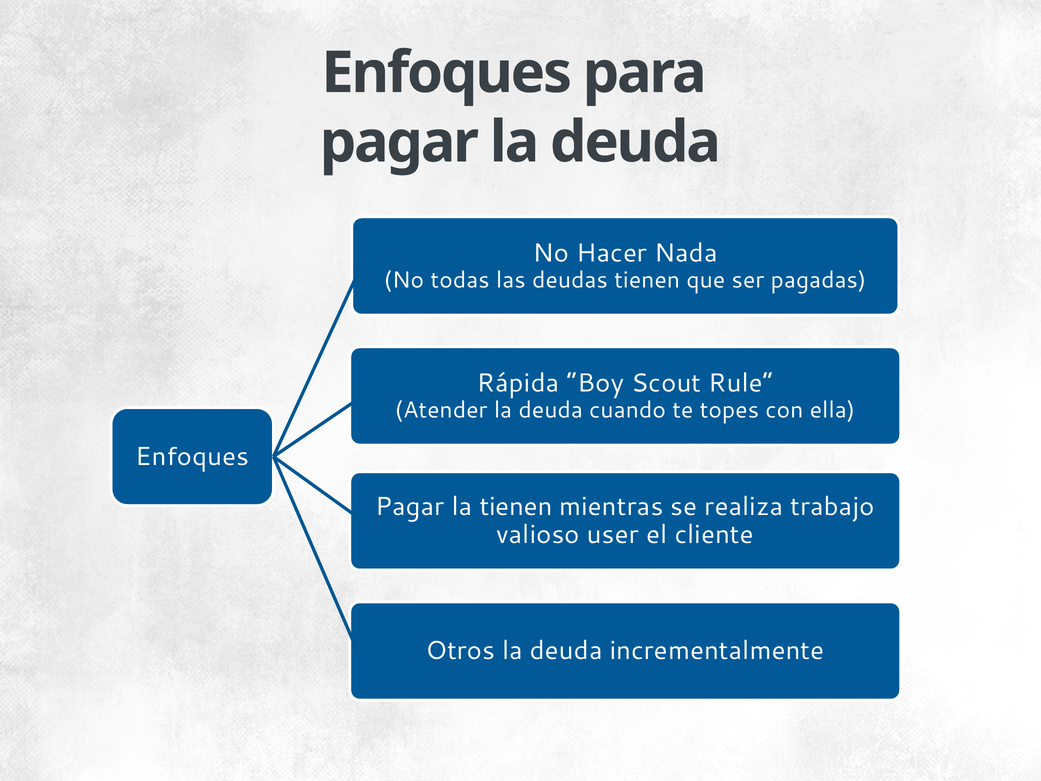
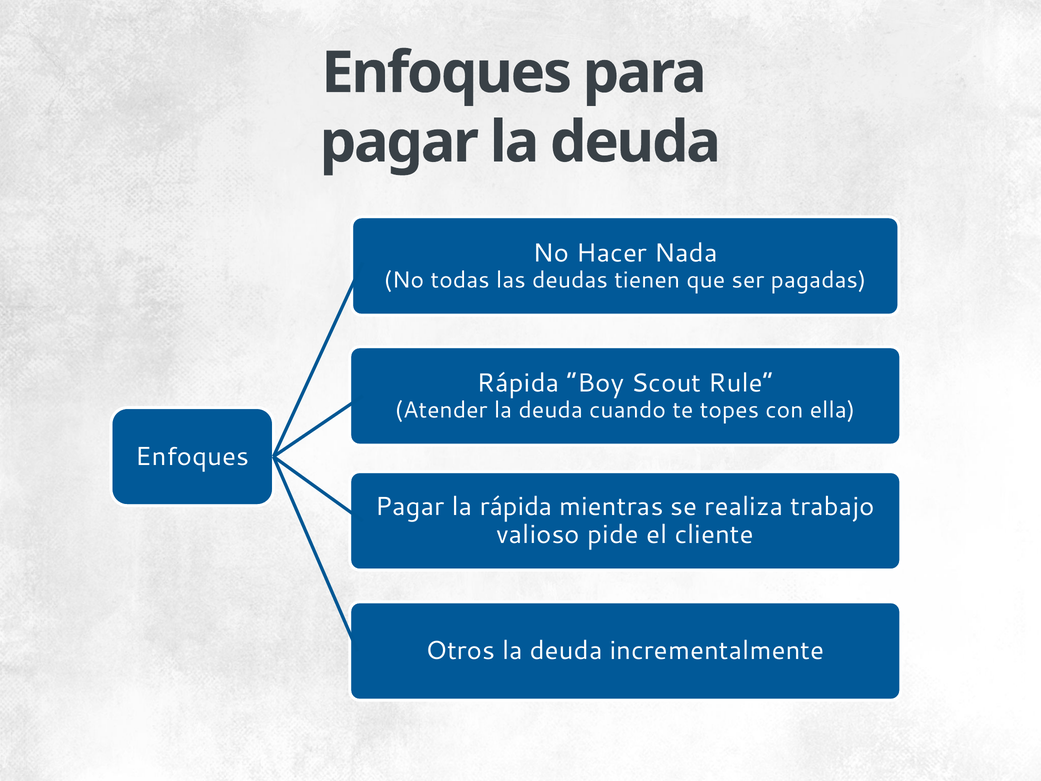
la tienen: tienen -> rápida
user: user -> pide
